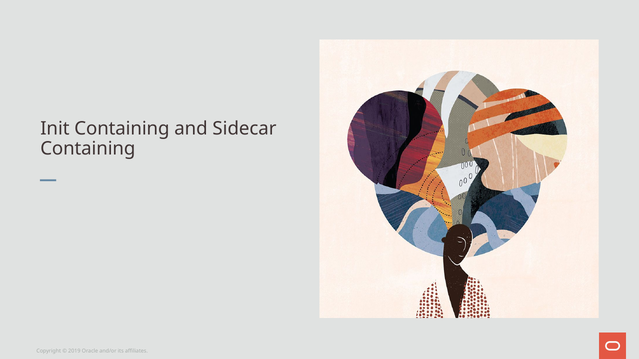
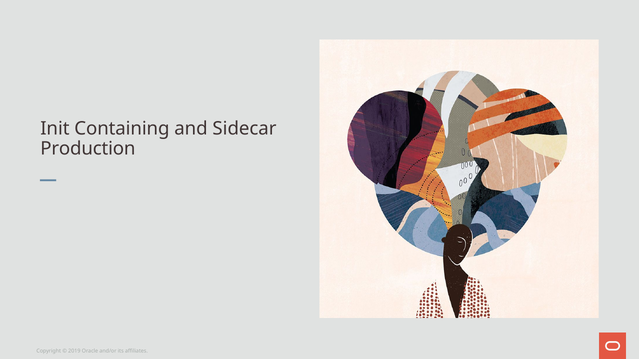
Containing at (88, 149): Containing -> Production
